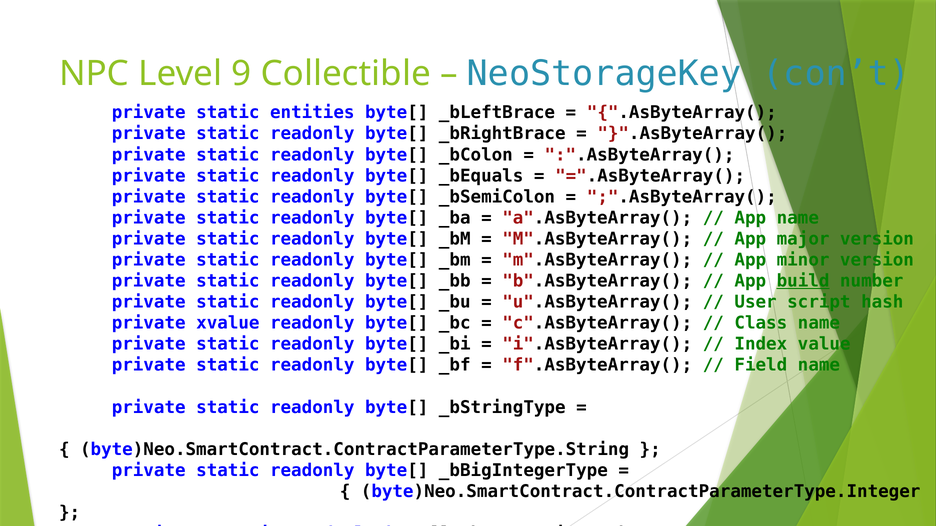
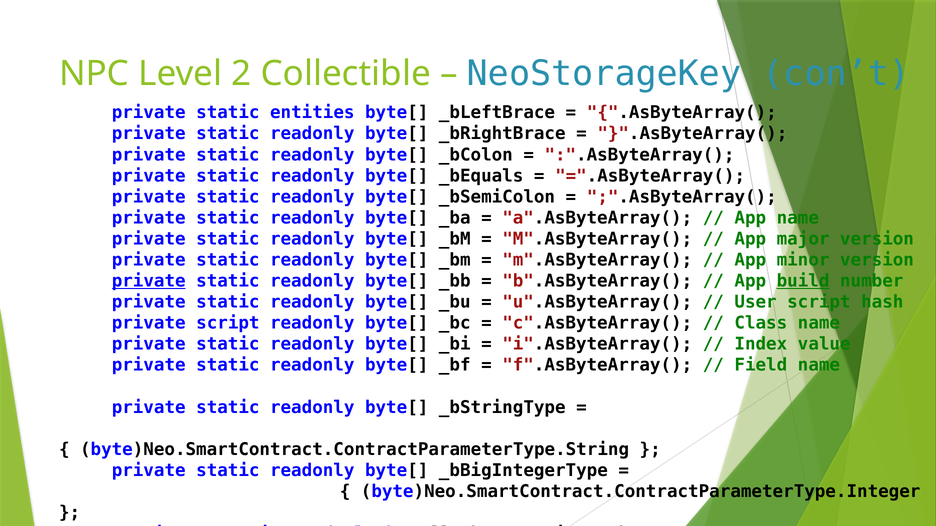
9: 9 -> 2
private at (149, 281) underline: none -> present
private xvalue: xvalue -> script
